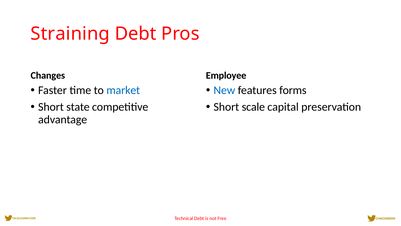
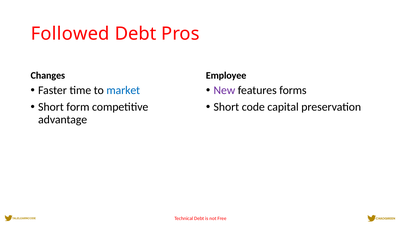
Straining: Straining -> Followed
New colour: blue -> purple
state: state -> form
scale: scale -> code
